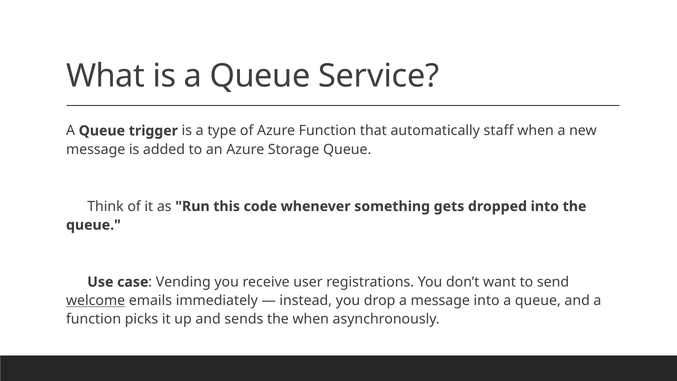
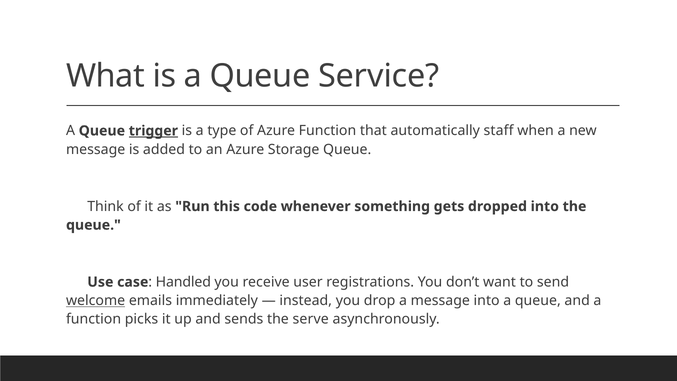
trigger underline: none -> present
Vending: Vending -> Handled
the when: when -> serve
